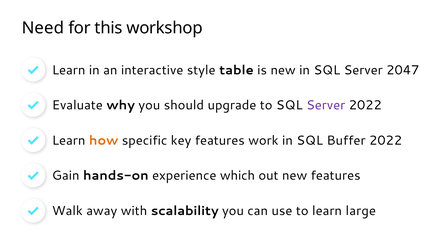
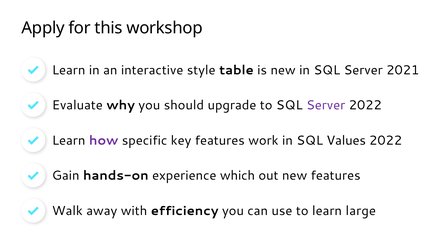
Need: Need -> Apply
2047: 2047 -> 2021
how colour: orange -> purple
Buffer: Buffer -> Values
scalability: scalability -> efficiency
